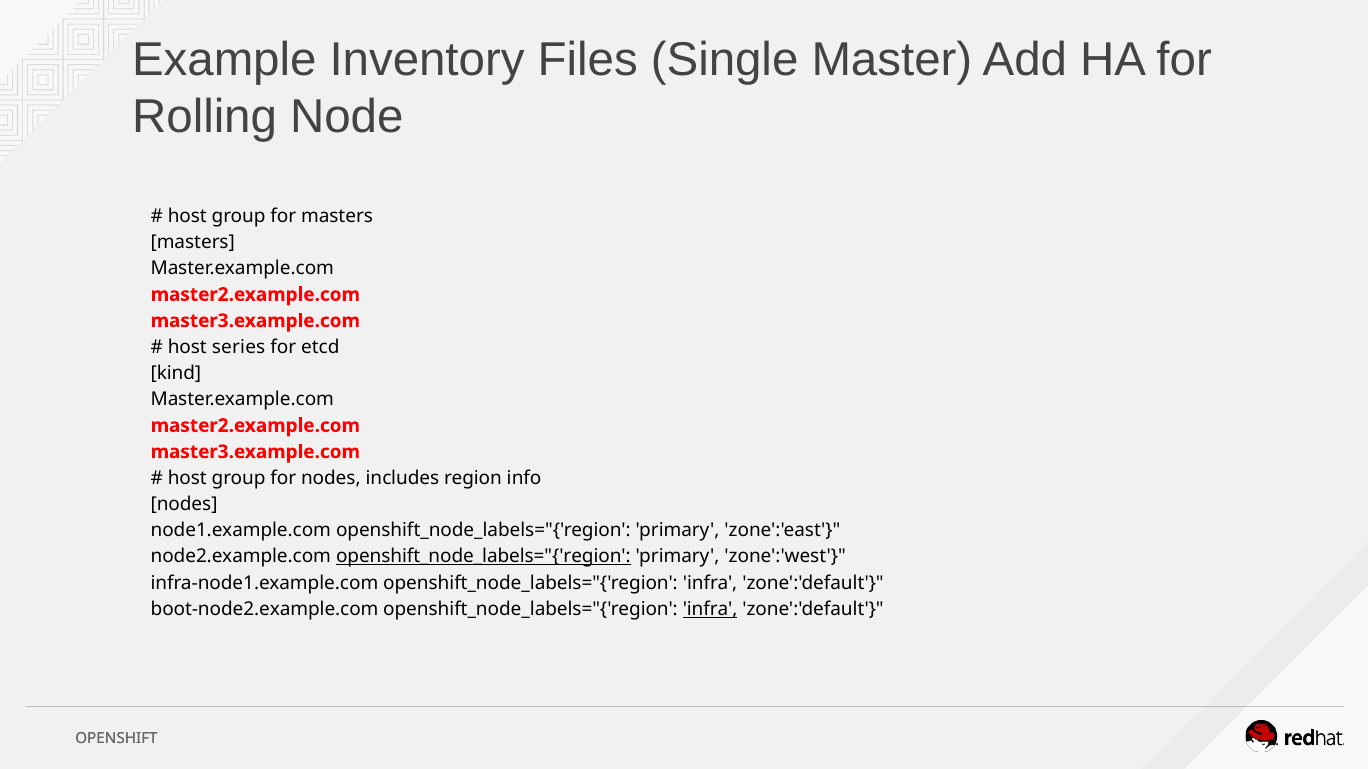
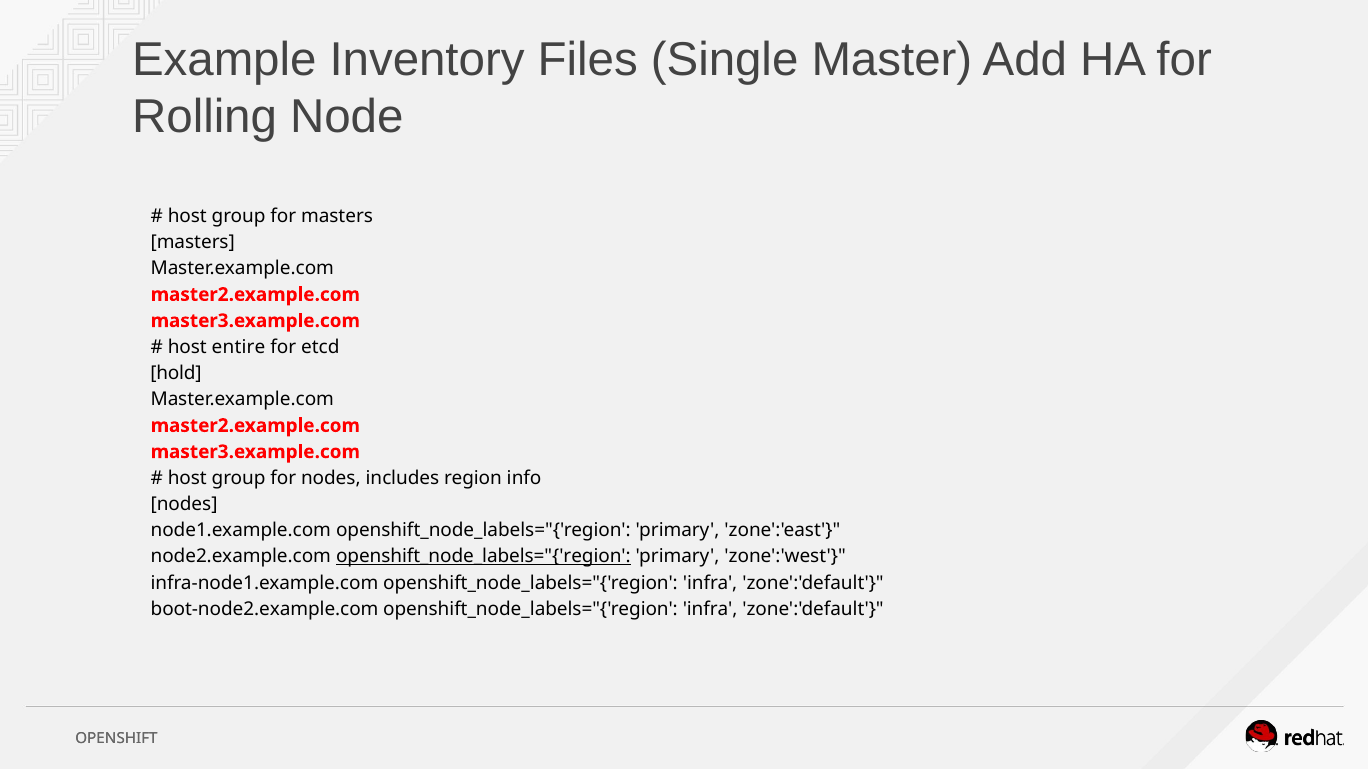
series: series -> entire
kind: kind -> hold
infra at (710, 609) underline: present -> none
